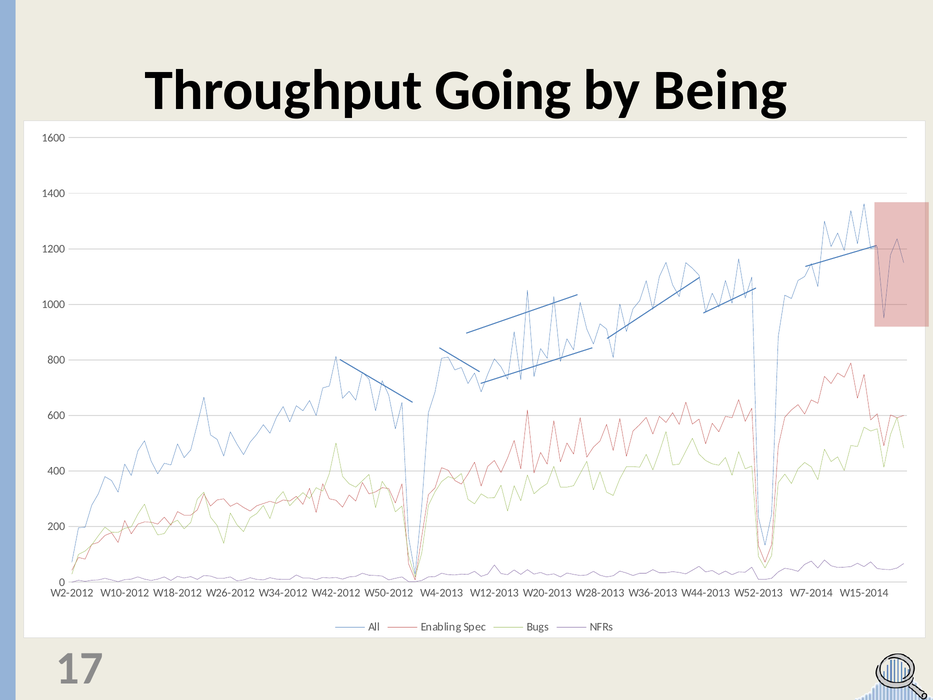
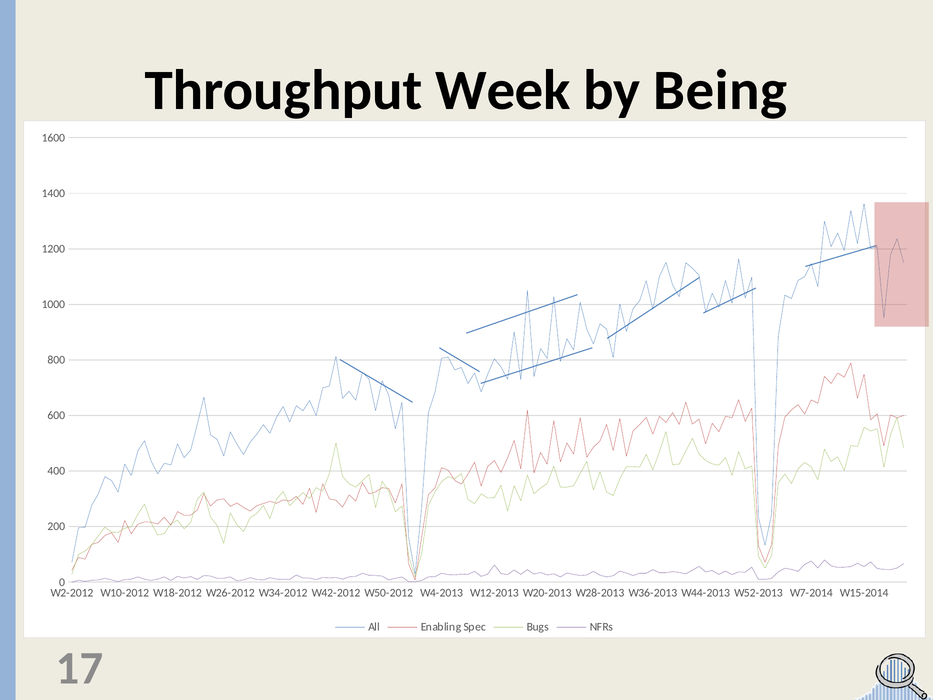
Going: Going -> Week
